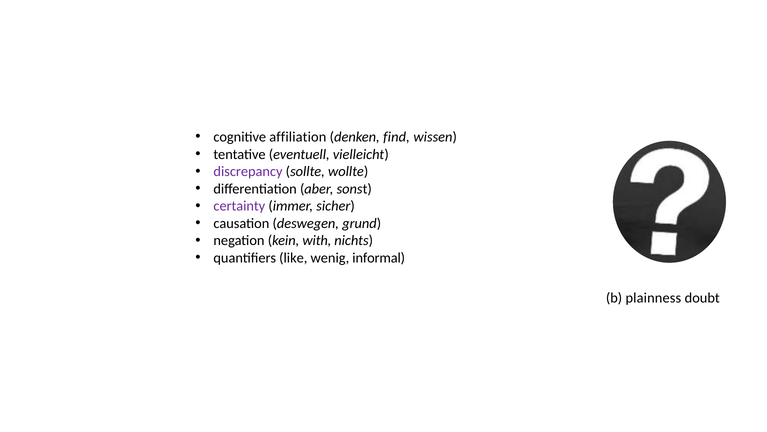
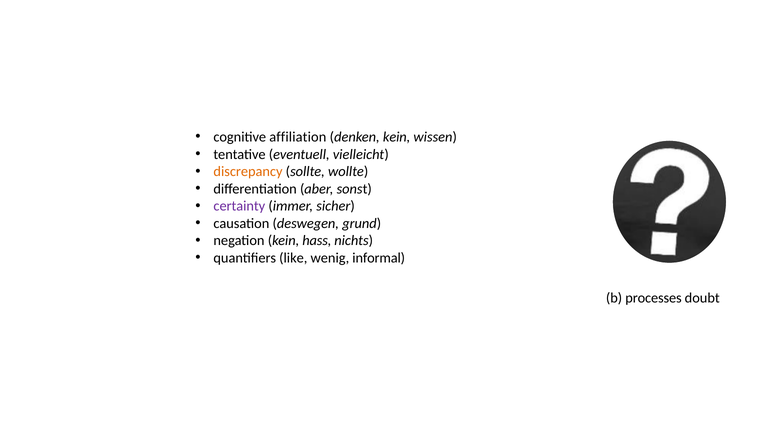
denken find: find -> kein
discrepancy colour: purple -> orange
with: with -> hass
plainness: plainness -> processes
